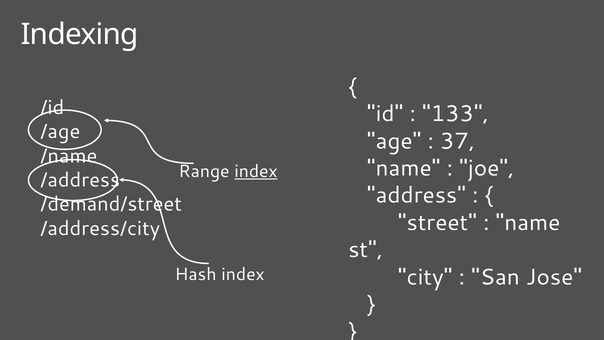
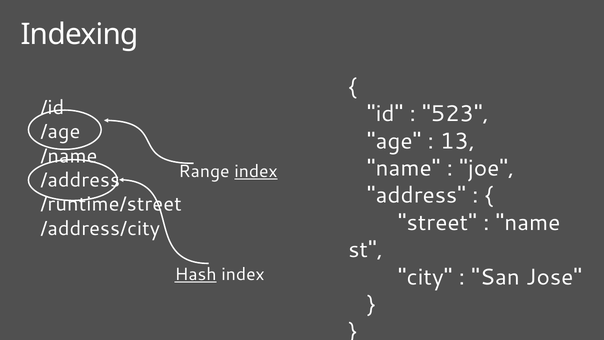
133: 133 -> 523
37: 37 -> 13
/demand/street: /demand/street -> /runtime/street
Hash underline: none -> present
